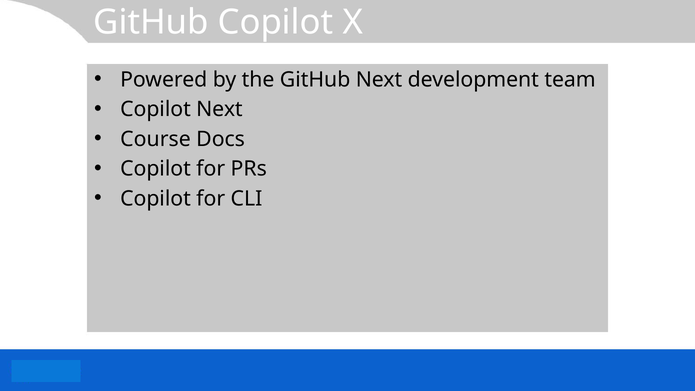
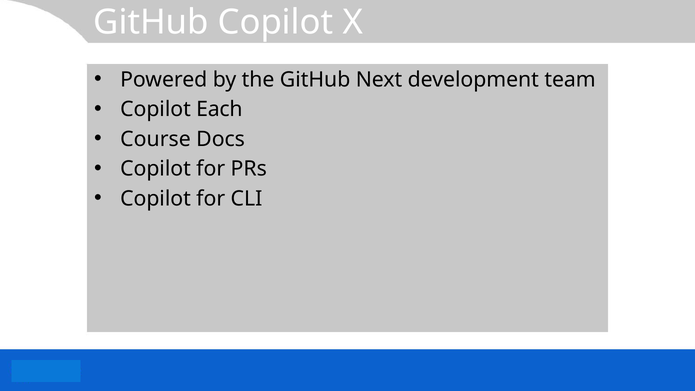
Copilot Next: Next -> Each
